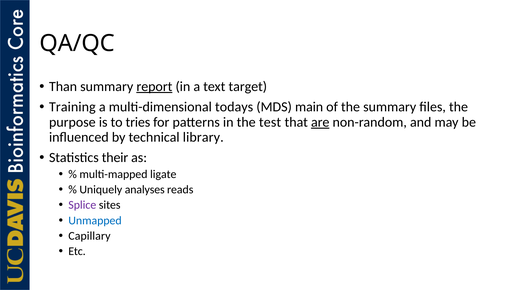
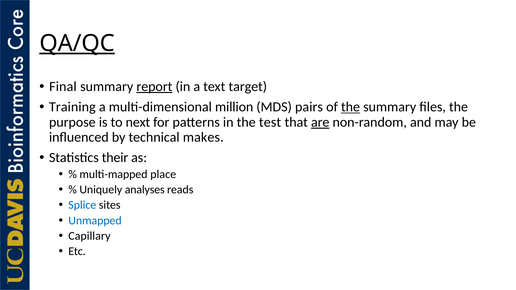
QA/QC underline: none -> present
Than: Than -> Final
todays: todays -> million
main: main -> pairs
the at (351, 107) underline: none -> present
tries: tries -> next
library: library -> makes
ligate: ligate -> place
Splice colour: purple -> blue
